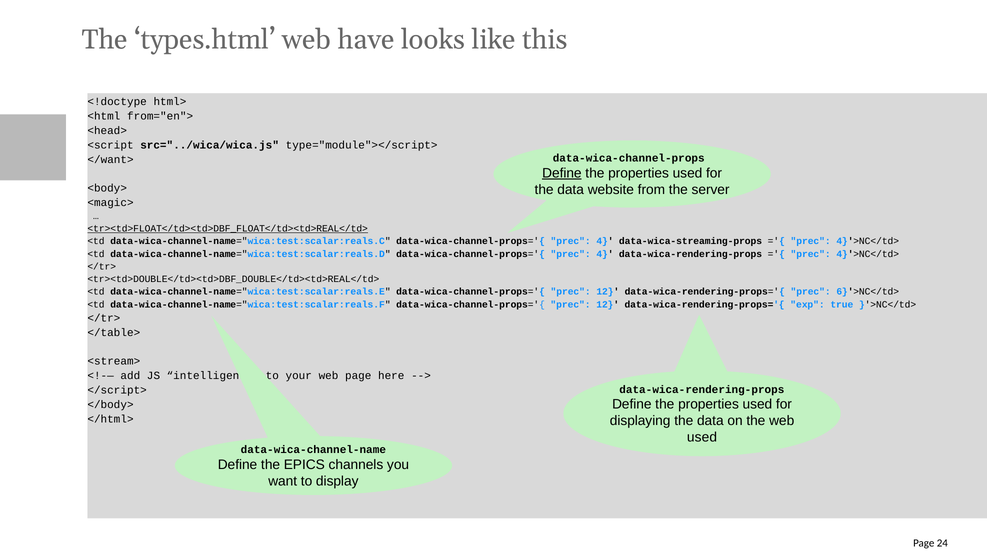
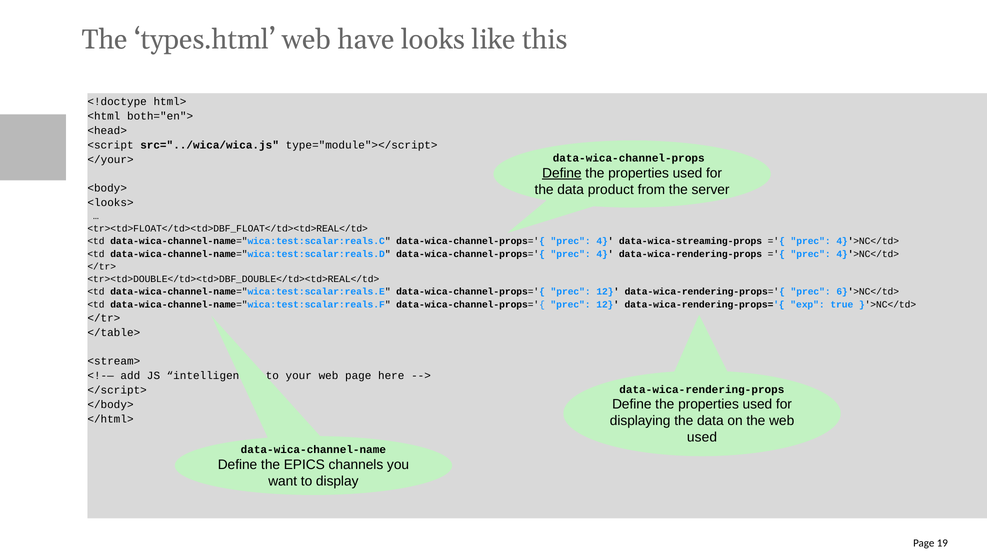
from="en">: from="en"> -> both="en">
</want>: </want> -> </your>
website: website -> product
<magic>: <magic> -> <looks>
<tr><td>FLOAT</td><td>DBF_FLOAT</td><td>REAL</td> underline: present -> none
24: 24 -> 19
